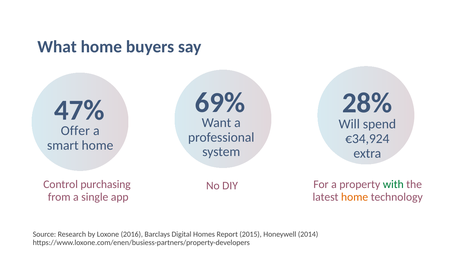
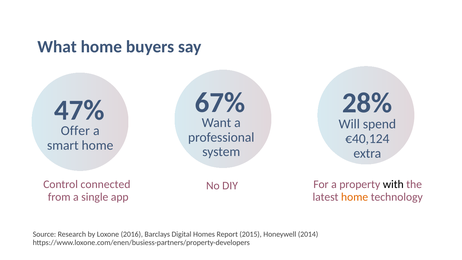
69%: 69% -> 67%
€34,924: €34,924 -> €40,124
purchasing: purchasing -> connected
with colour: green -> black
